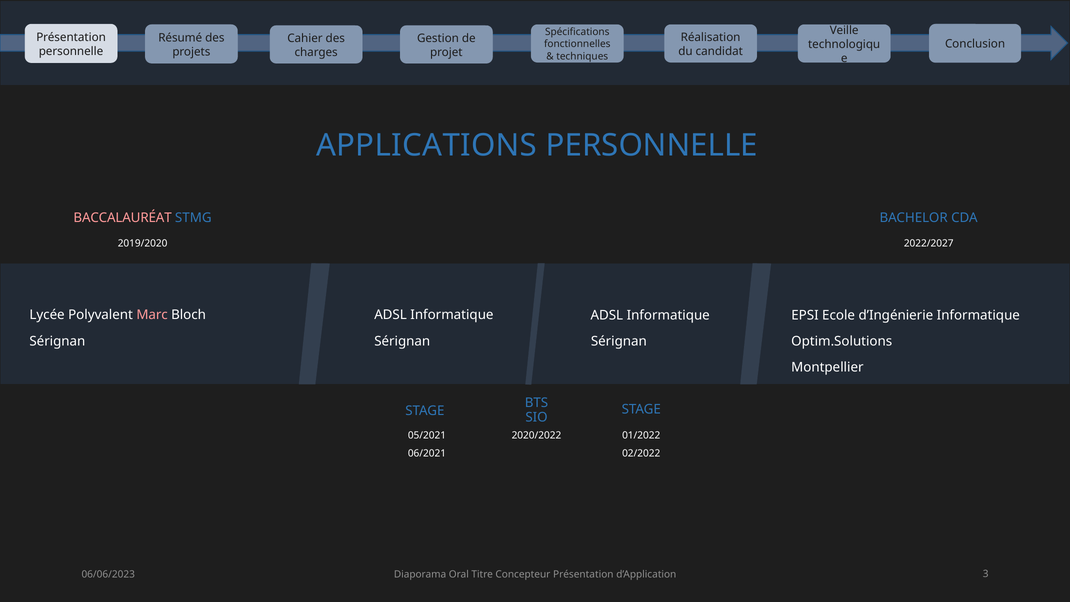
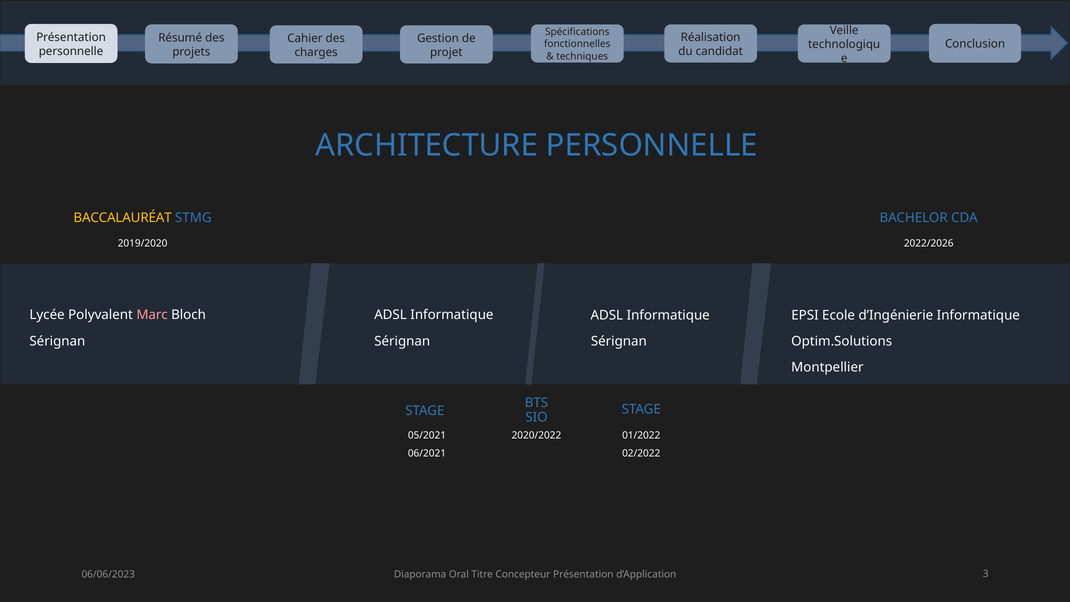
APPLICATIONS: APPLICATIONS -> ARCHITECTURE
BACCALAURÉAT colour: pink -> yellow
2022/2027: 2022/2027 -> 2022/2026
